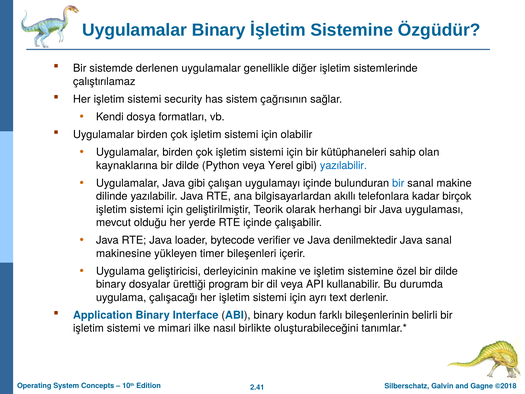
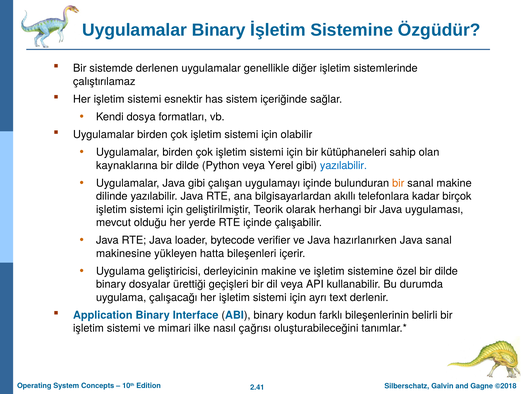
security: security -> esnektir
çağrısının: çağrısının -> içeriğinde
bir at (398, 183) colour: blue -> orange
denilmektedir: denilmektedir -> hazırlanırken
timer: timer -> hatta
program: program -> geçişleri
birlikte: birlikte -> çağrısı
